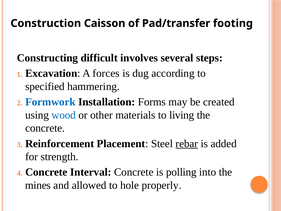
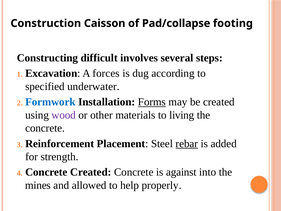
Pad/transfer: Pad/transfer -> Pad/collapse
hammering: hammering -> underwater
Forms underline: none -> present
wood colour: blue -> purple
Concrete Interval: Interval -> Created
polling: polling -> against
hole: hole -> help
